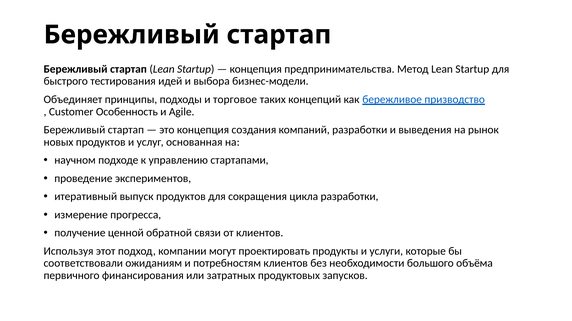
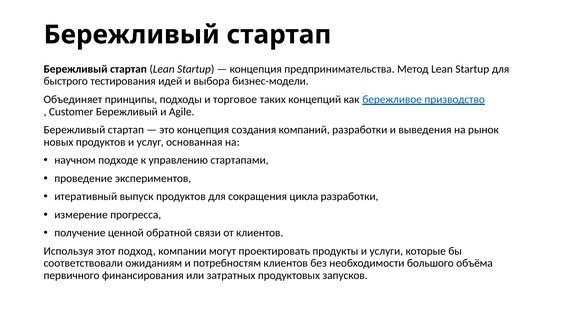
Customer Особенность: Особенность -> Бережливый
